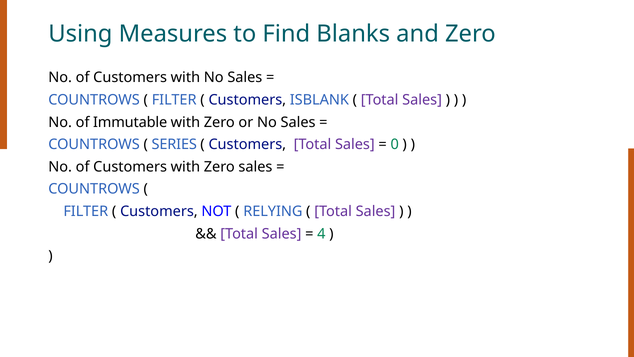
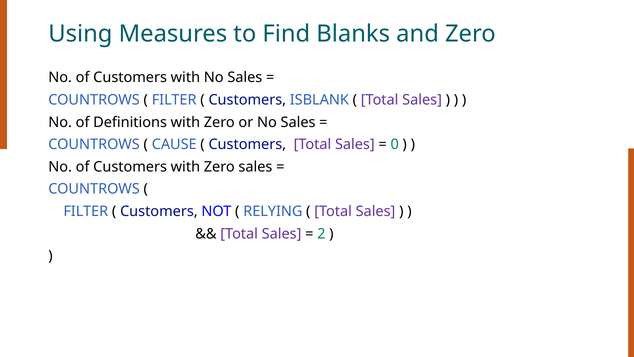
Immutable: Immutable -> Definitions
SERIES: SERIES -> CAUSE
4: 4 -> 2
